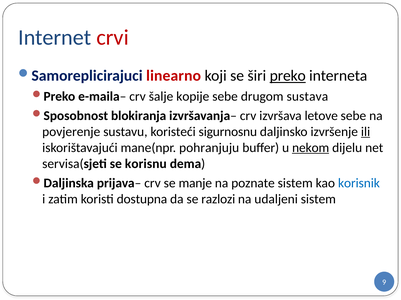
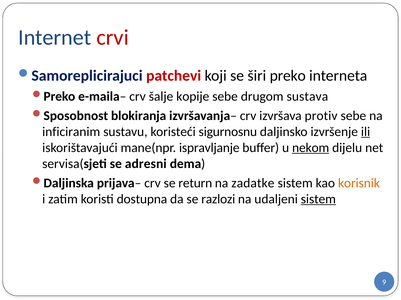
linearno: linearno -> patchevi
preko underline: present -> none
letove: letove -> protiv
povjerenje: povjerenje -> inficiranim
pohranjuju: pohranjuju -> ispravljanje
korisnu: korisnu -> adresni
manje: manje -> return
poznate: poznate -> zadatke
korisnik colour: blue -> orange
sistem at (318, 199) underline: none -> present
